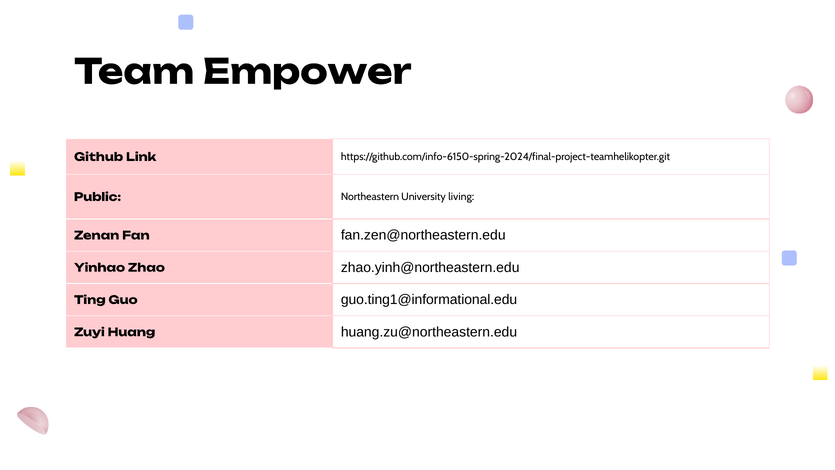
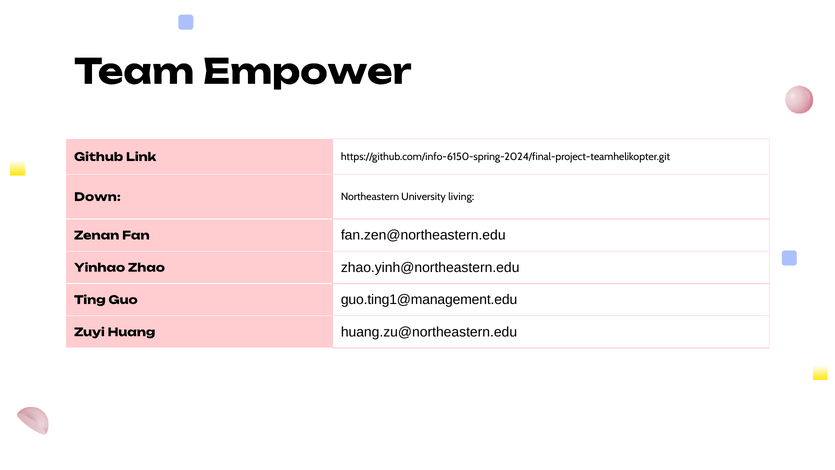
Public: Public -> Down
guo.ting1@informational.edu: guo.ting1@informational.edu -> guo.ting1@management.edu
